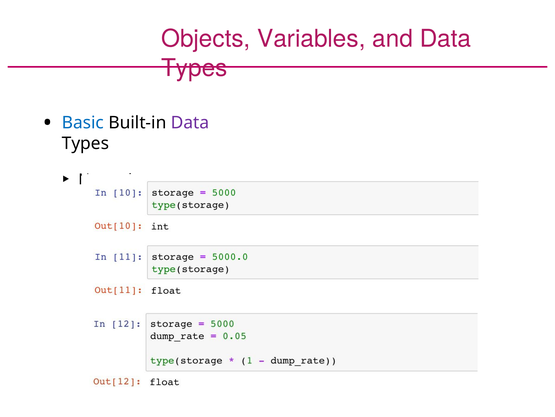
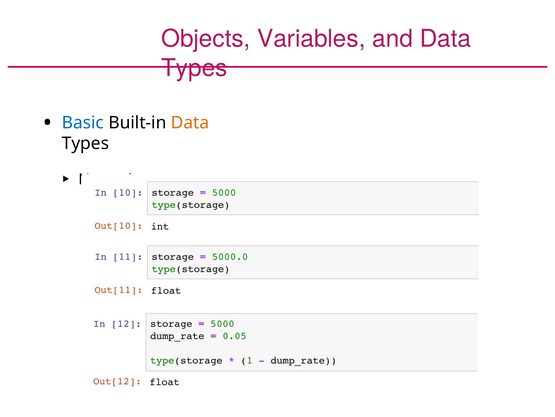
Data at (190, 123) colour: purple -> orange
